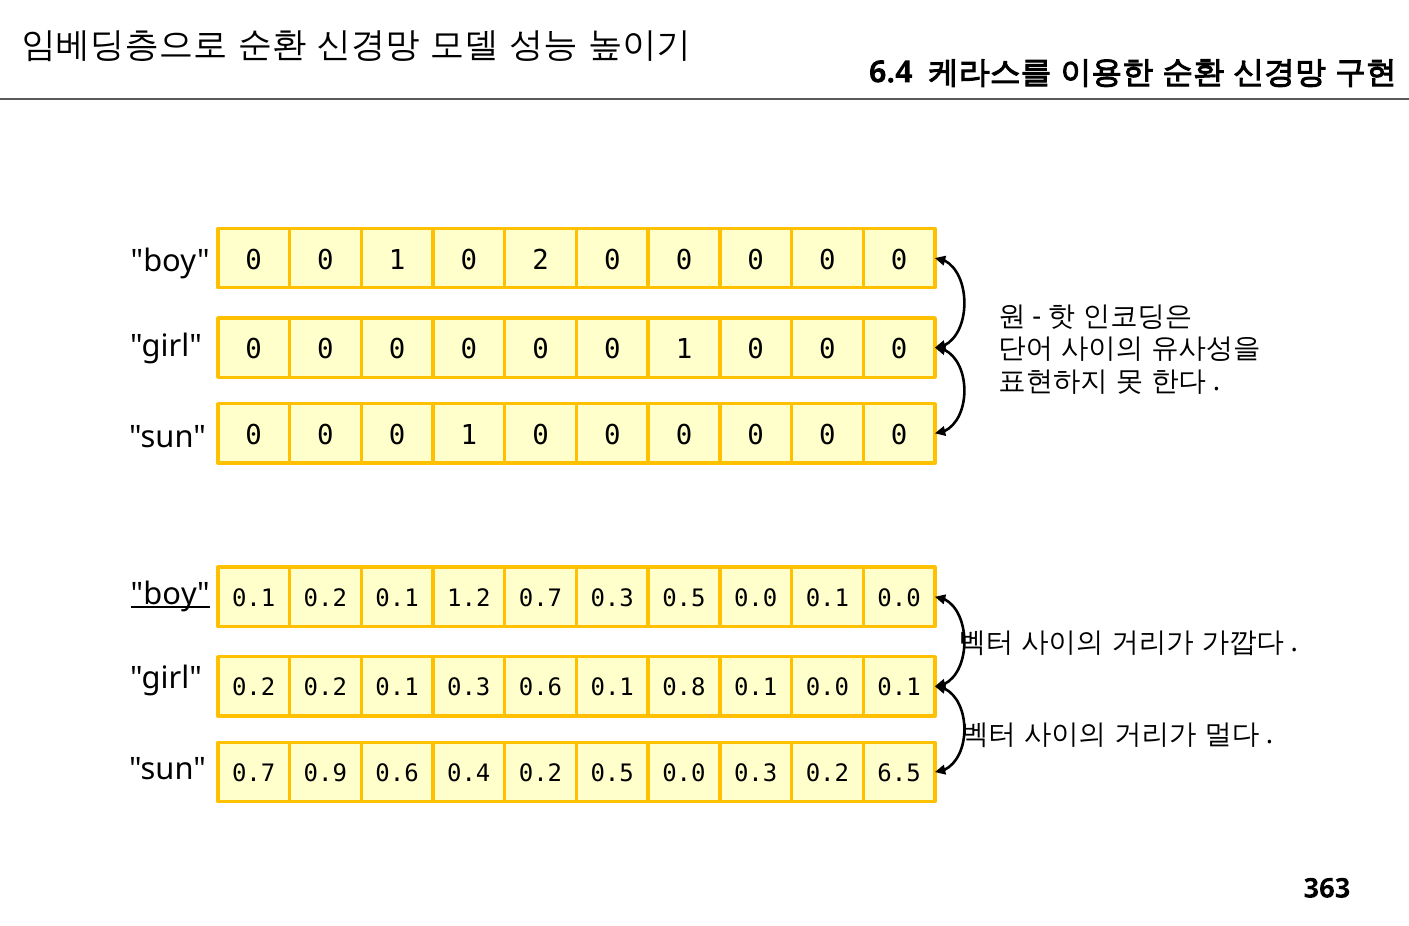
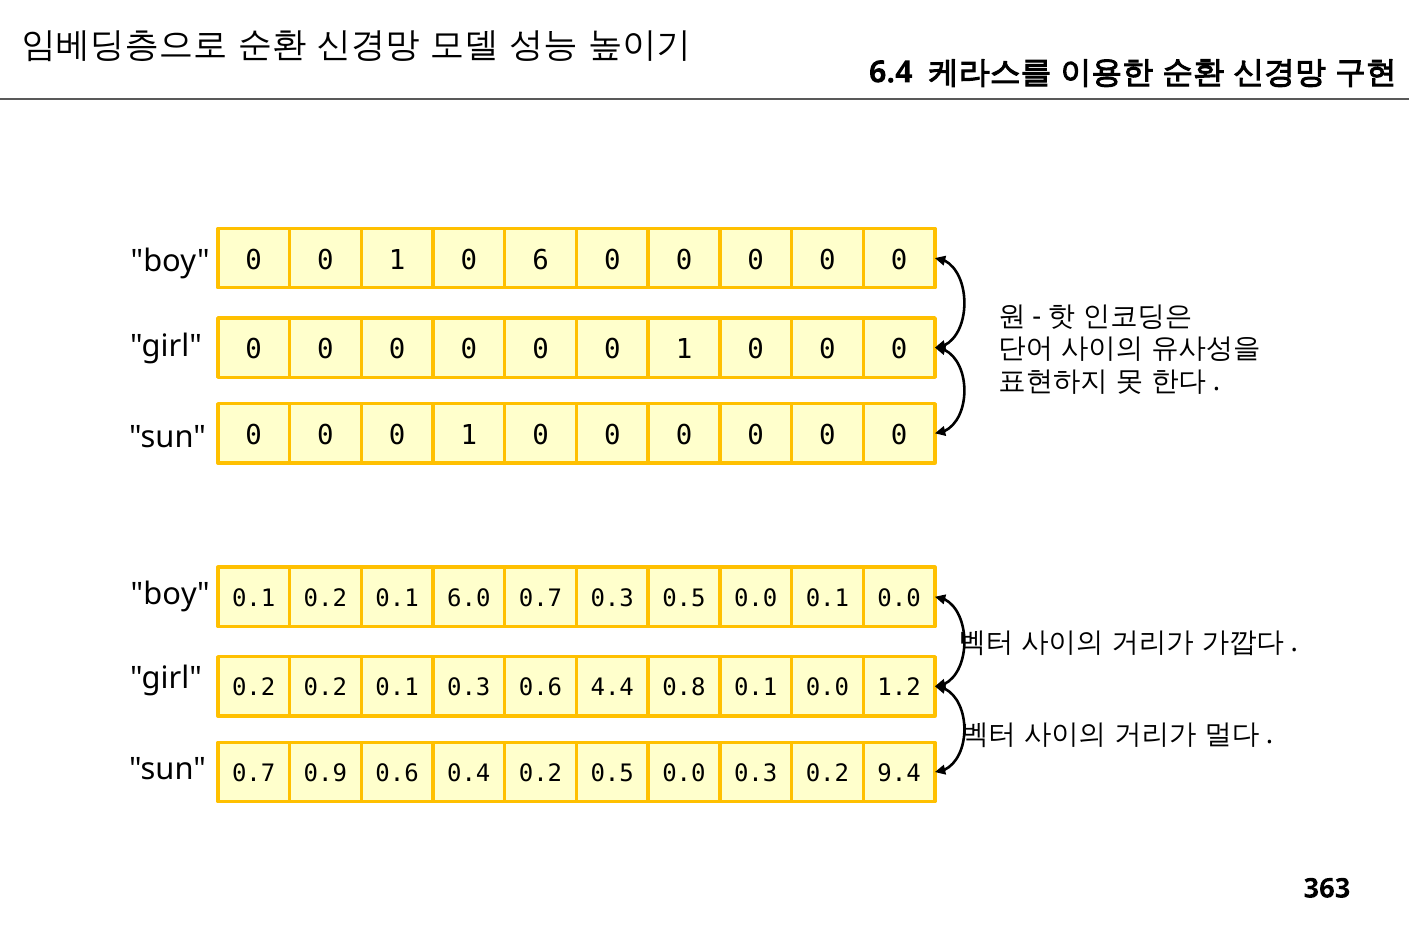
2: 2 -> 6
boy at (170, 594) underline: present -> none
1.2: 1.2 -> 6.0
0.6 0.1: 0.1 -> 4.4
0.1 0.0 0.1: 0.1 -> 1.2
6.5: 6.5 -> 9.4
